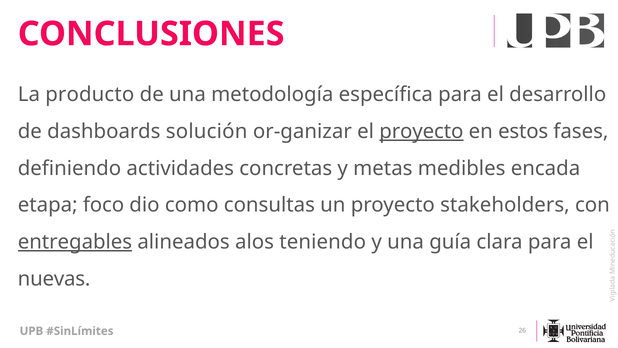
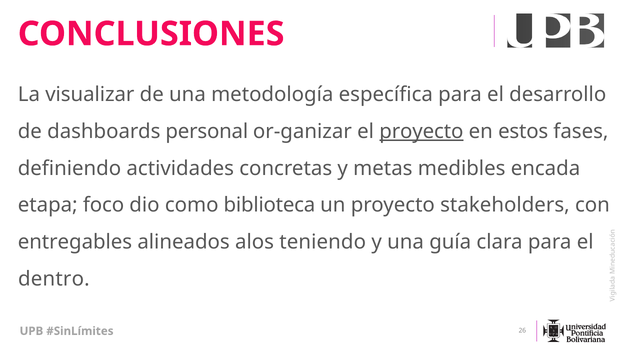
producto: producto -> visualizar
solución: solución -> personal
consultas: consultas -> biblioteca
entregables underline: present -> none
nuevas: nuevas -> dentro
